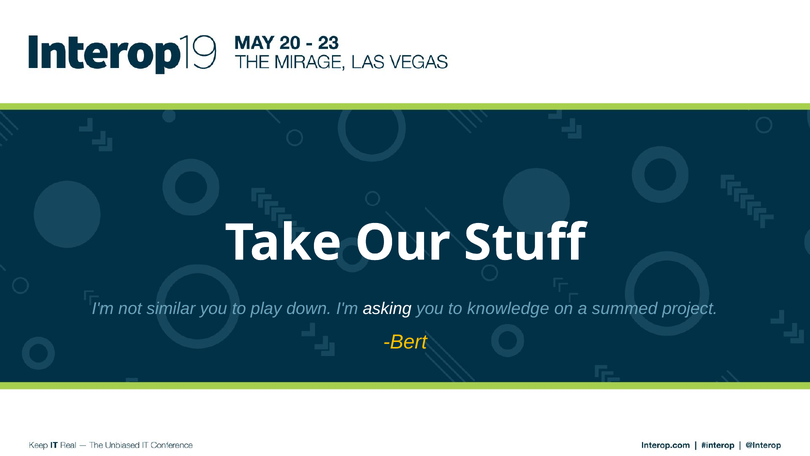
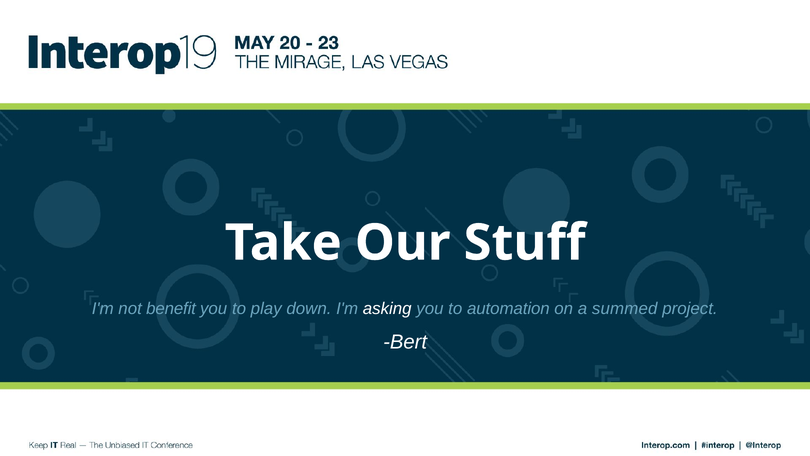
similar: similar -> benefit
knowledge: knowledge -> automation
Bert colour: yellow -> white
